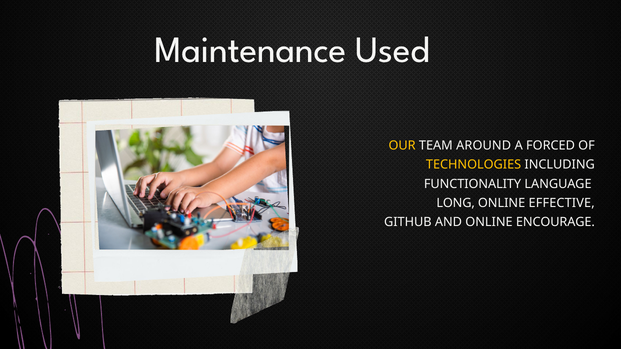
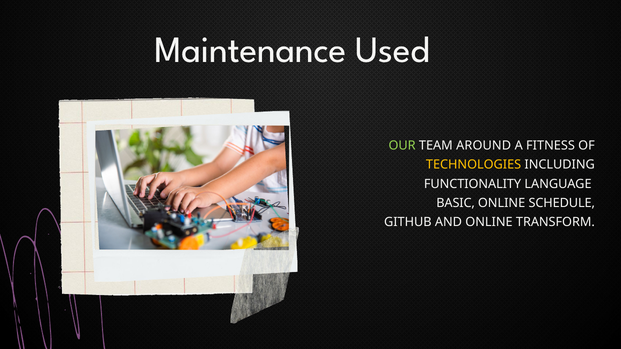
OUR colour: yellow -> light green
FORCED: FORCED -> FITNESS
LONG: LONG -> BASIC
EFFECTIVE: EFFECTIVE -> SCHEDULE
ENCOURAGE: ENCOURAGE -> TRANSFORM
